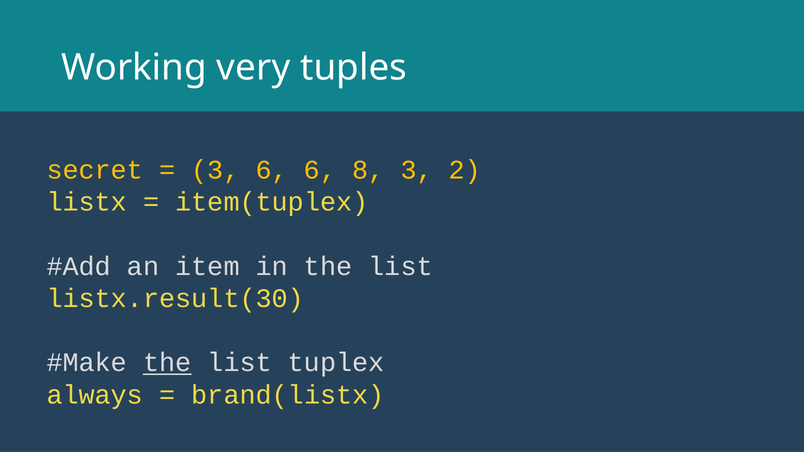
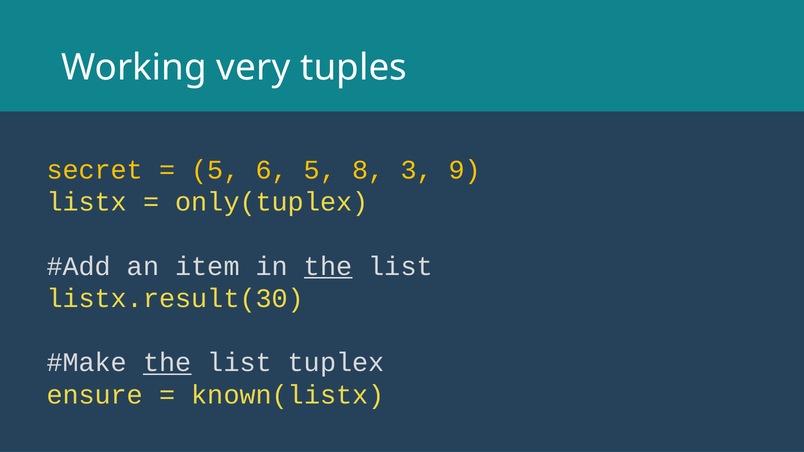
3 at (215, 170): 3 -> 5
6 6: 6 -> 5
2: 2 -> 9
item(tuplex: item(tuplex -> only(tuplex
the at (328, 266) underline: none -> present
always: always -> ensure
brand(listx: brand(listx -> known(listx
